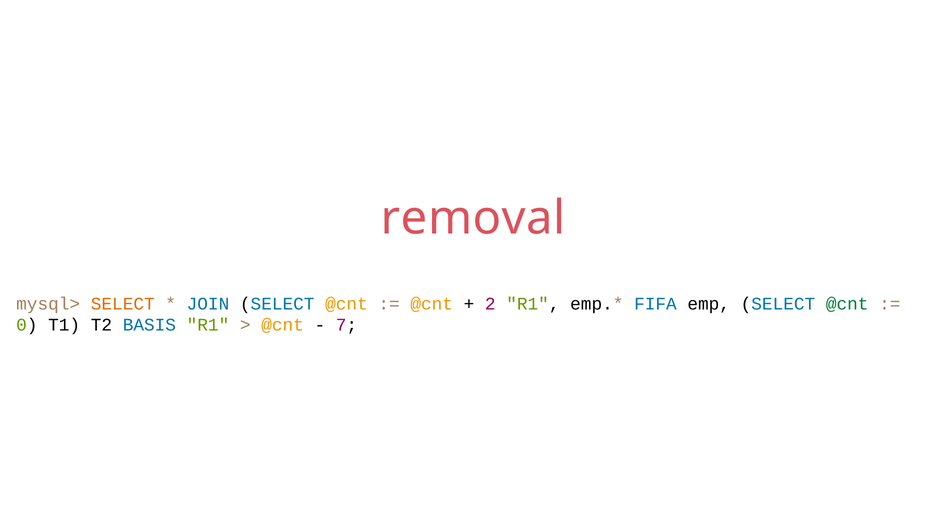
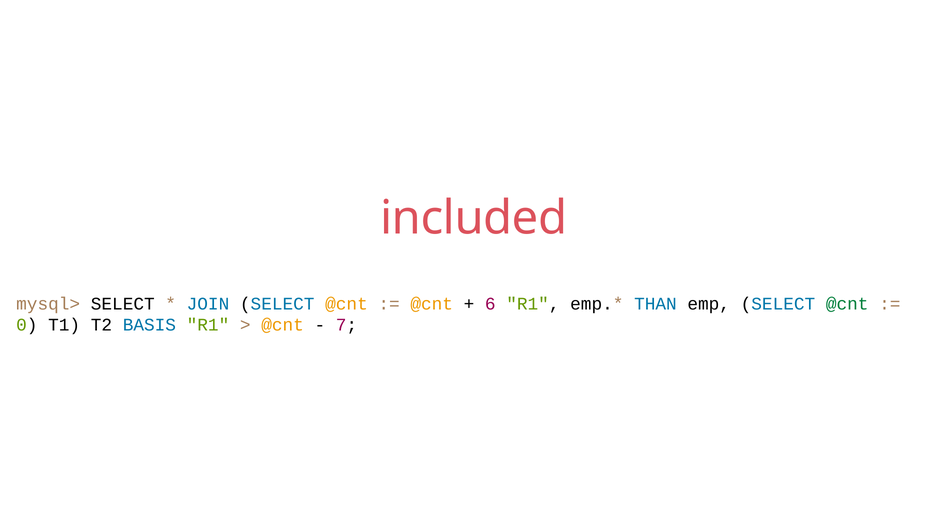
removal: removal -> included
SELECT at (123, 304) colour: orange -> black
2: 2 -> 6
FIFA: FIFA -> THAN
